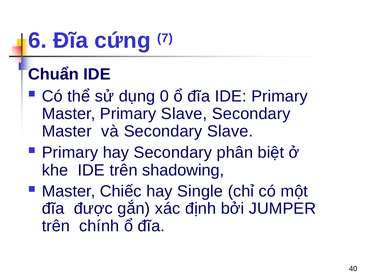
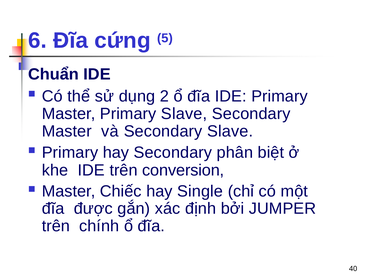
7: 7 -> 5
0: 0 -> 2
shadowing: shadowing -> conversion
